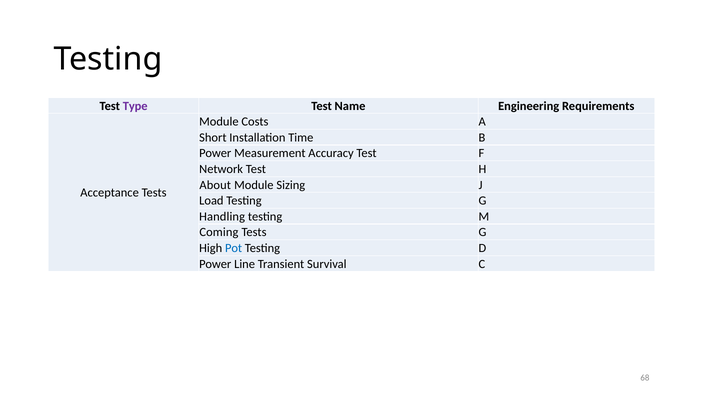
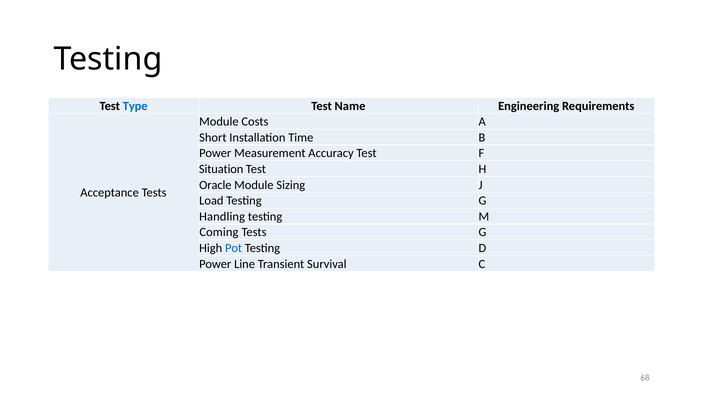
Type colour: purple -> blue
Network: Network -> Situation
About: About -> Oracle
